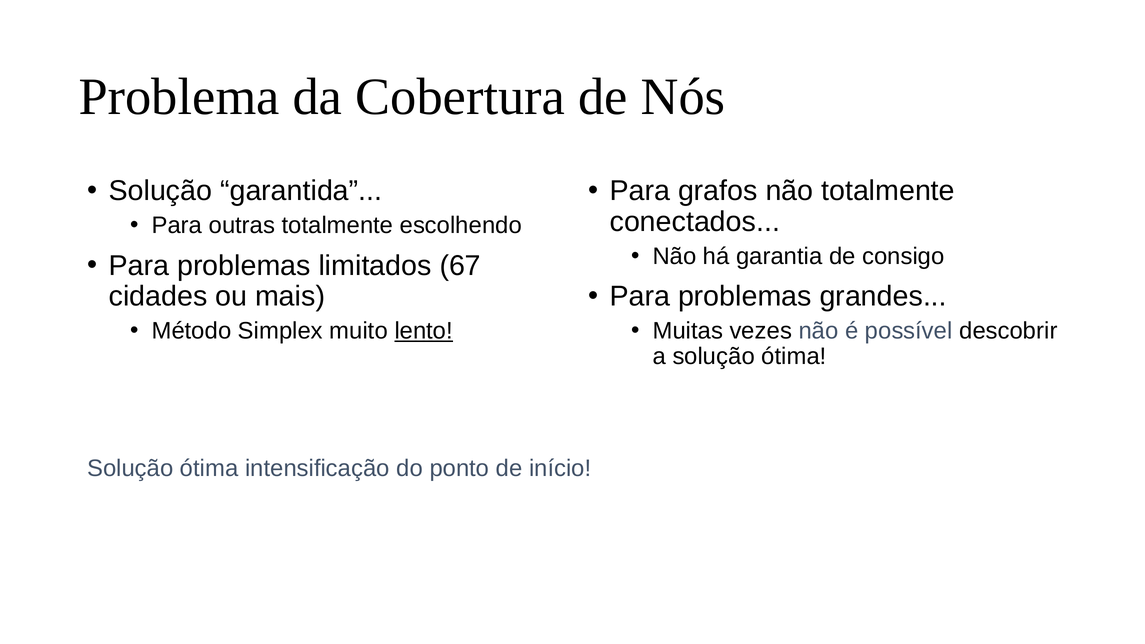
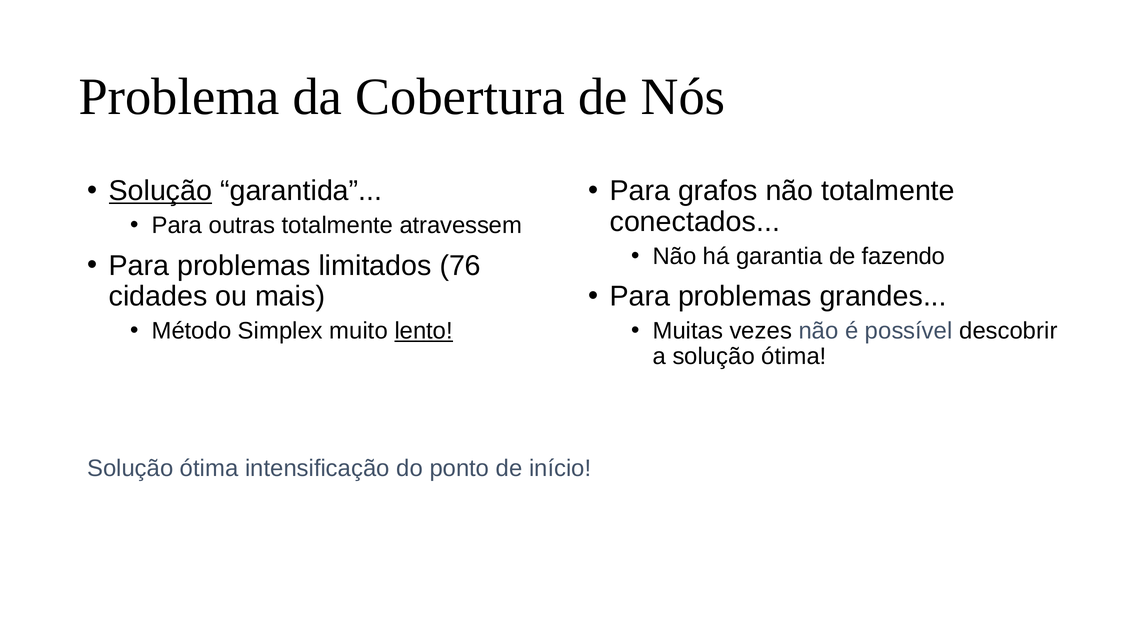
Solução at (160, 191) underline: none -> present
escolhendo: escolhendo -> atravessem
consigo: consigo -> fazendo
67: 67 -> 76
